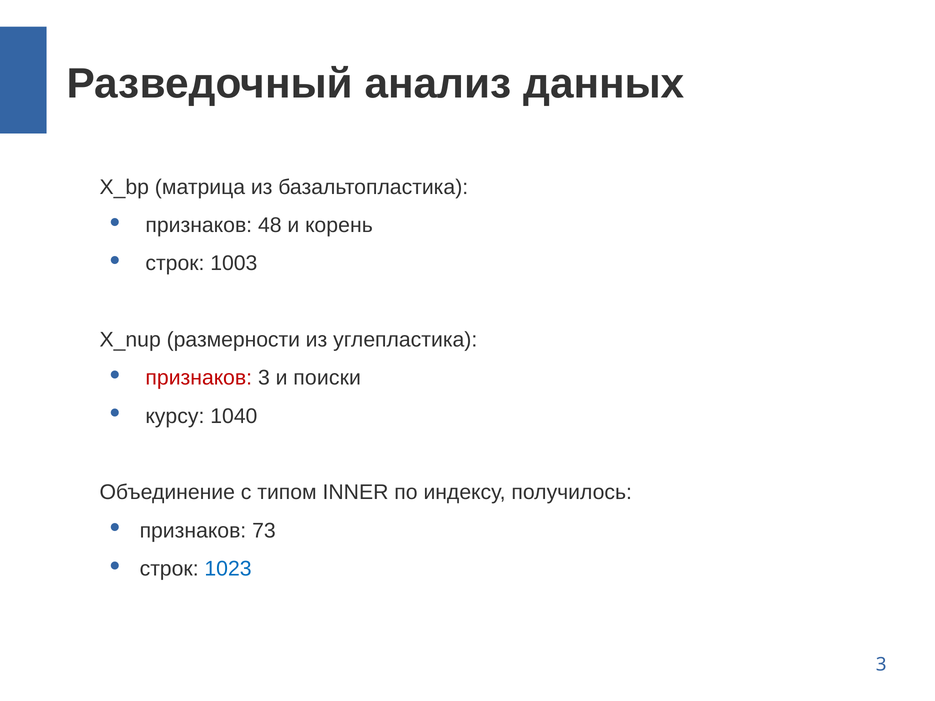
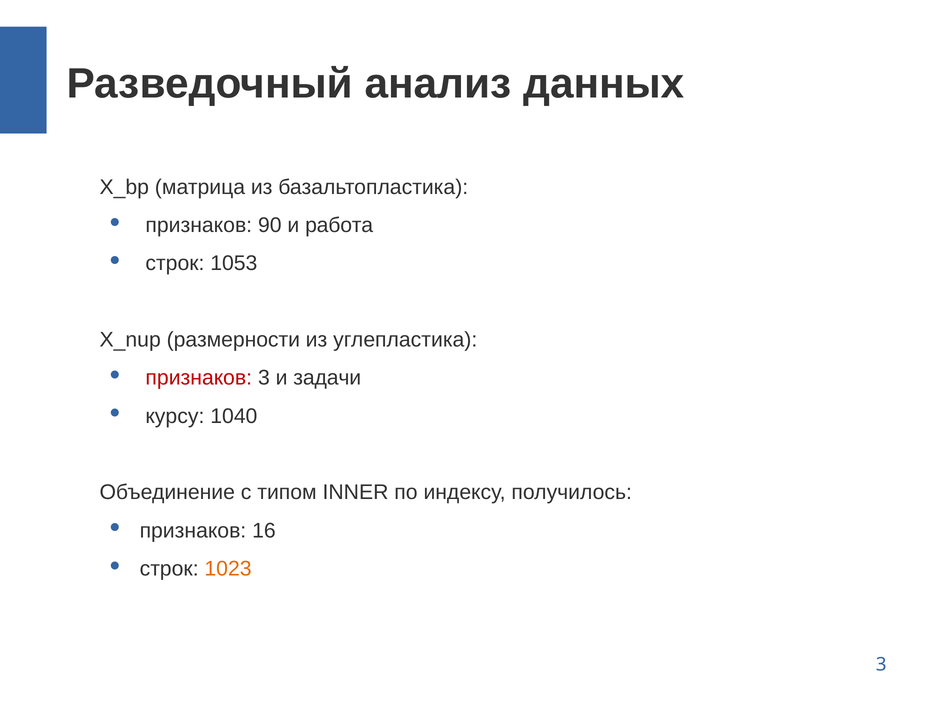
48: 48 -> 90
корень: корень -> работа
1003: 1003 -> 1053
поиски: поиски -> задачи
73: 73 -> 16
1023 colour: blue -> orange
